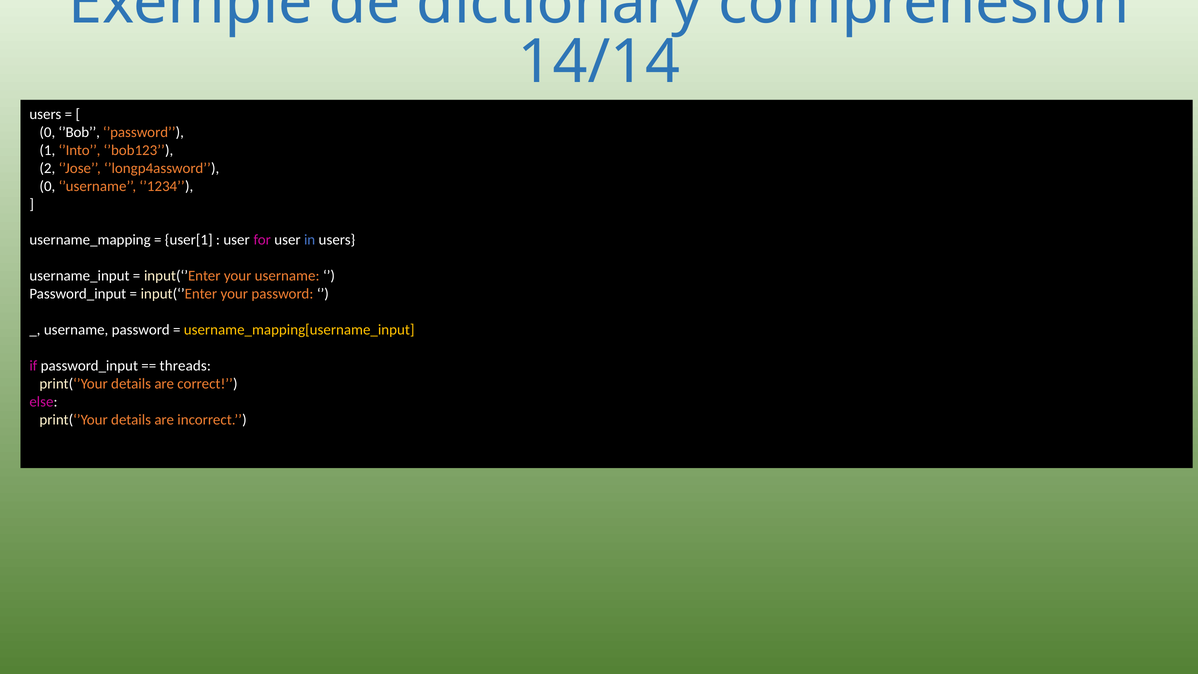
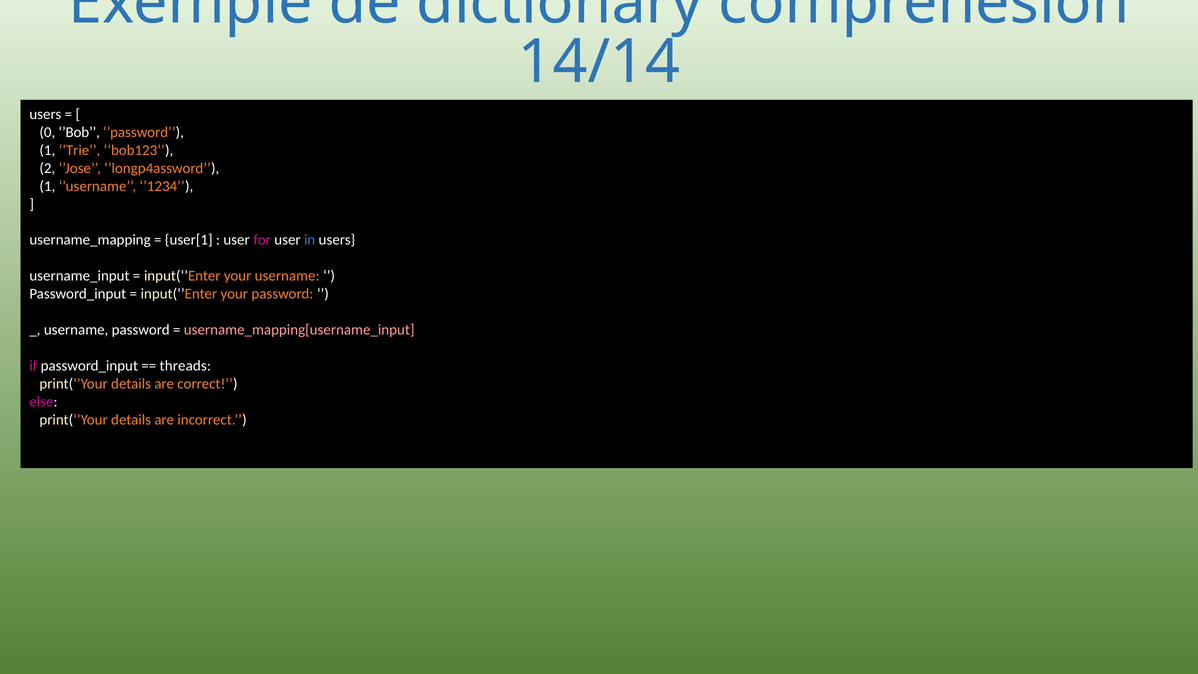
’Into: ’Into -> ’Trie
0 at (47, 186): 0 -> 1
username_mapping[username_input colour: yellow -> pink
